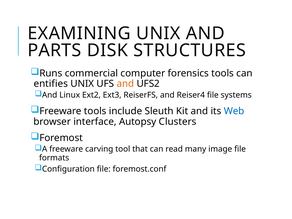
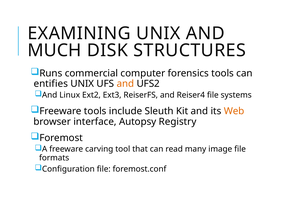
PARTS: PARTS -> MUCH
Web colour: blue -> orange
Clusters: Clusters -> Registry
